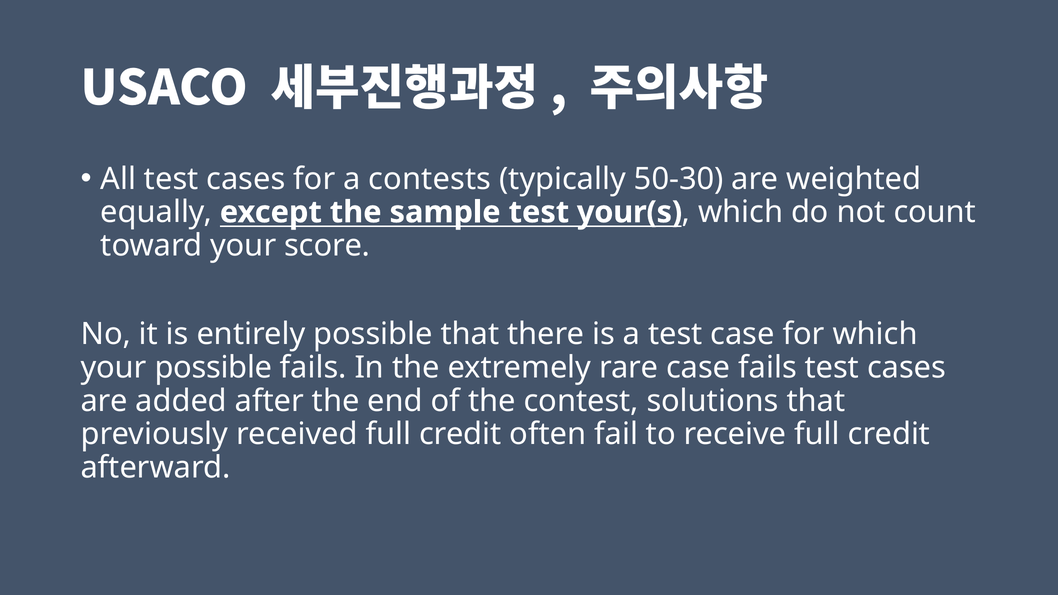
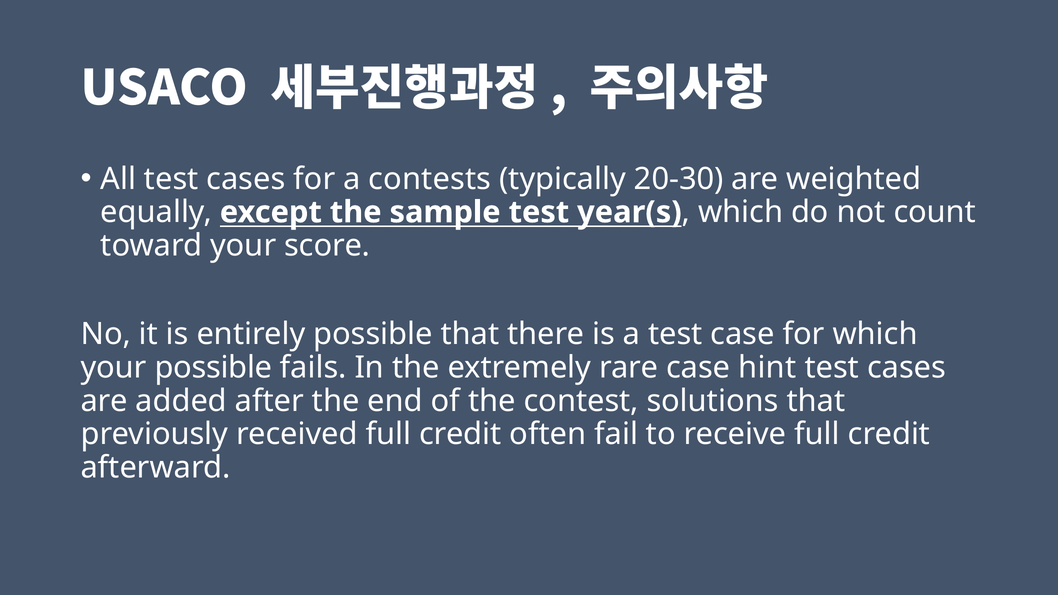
50-30: 50-30 -> 20-30
your(s: your(s -> year(s
case fails: fails -> hint
